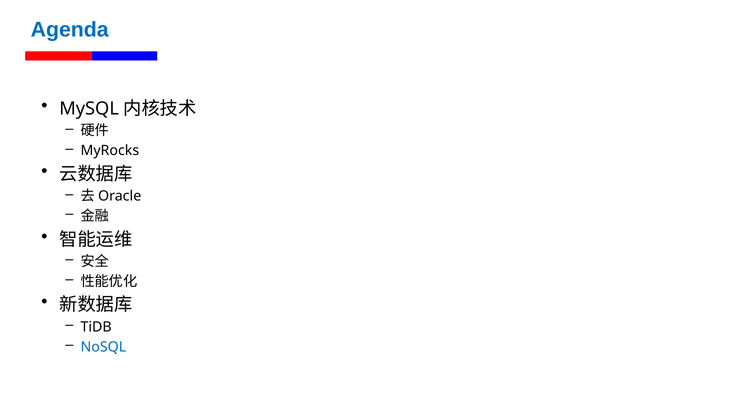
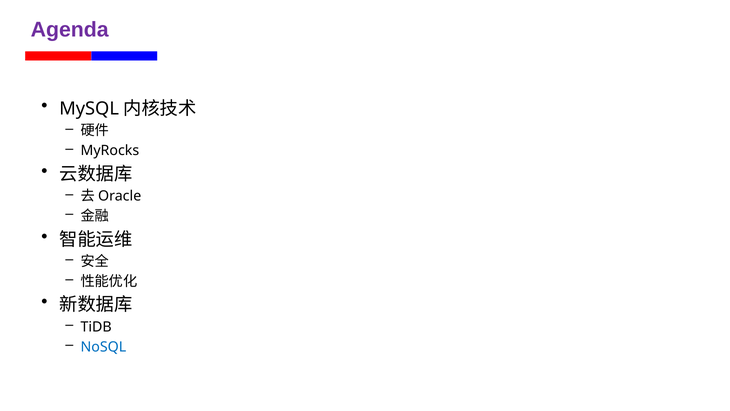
Agenda colour: blue -> purple
